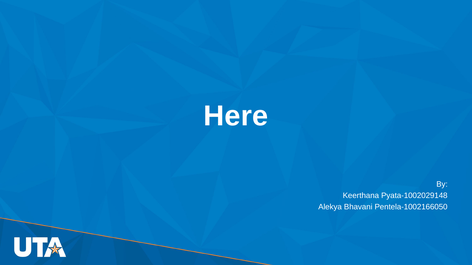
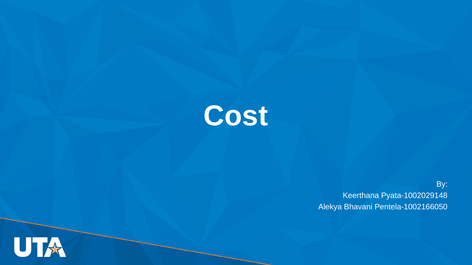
Here: Here -> Cost
